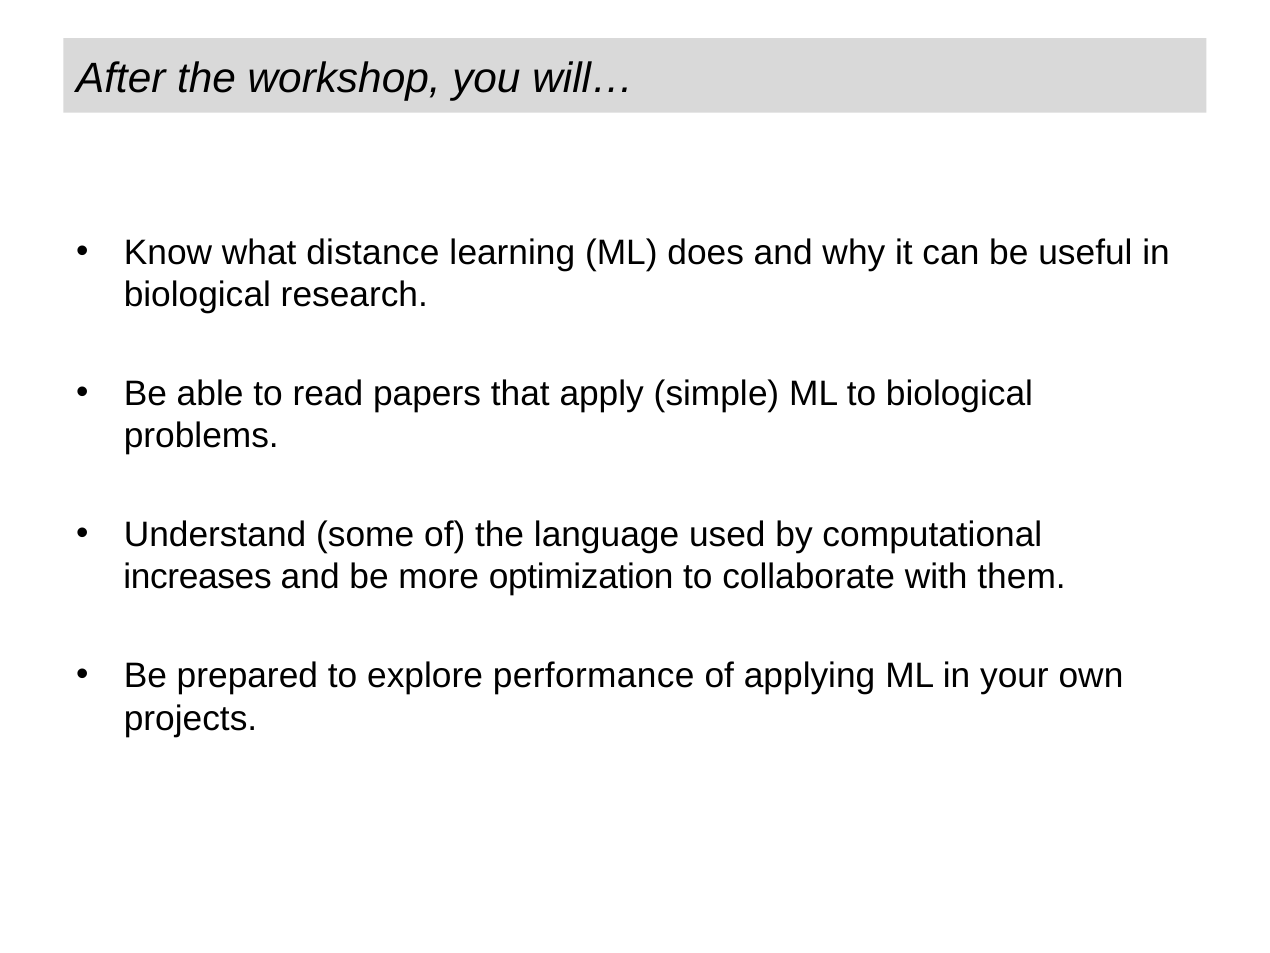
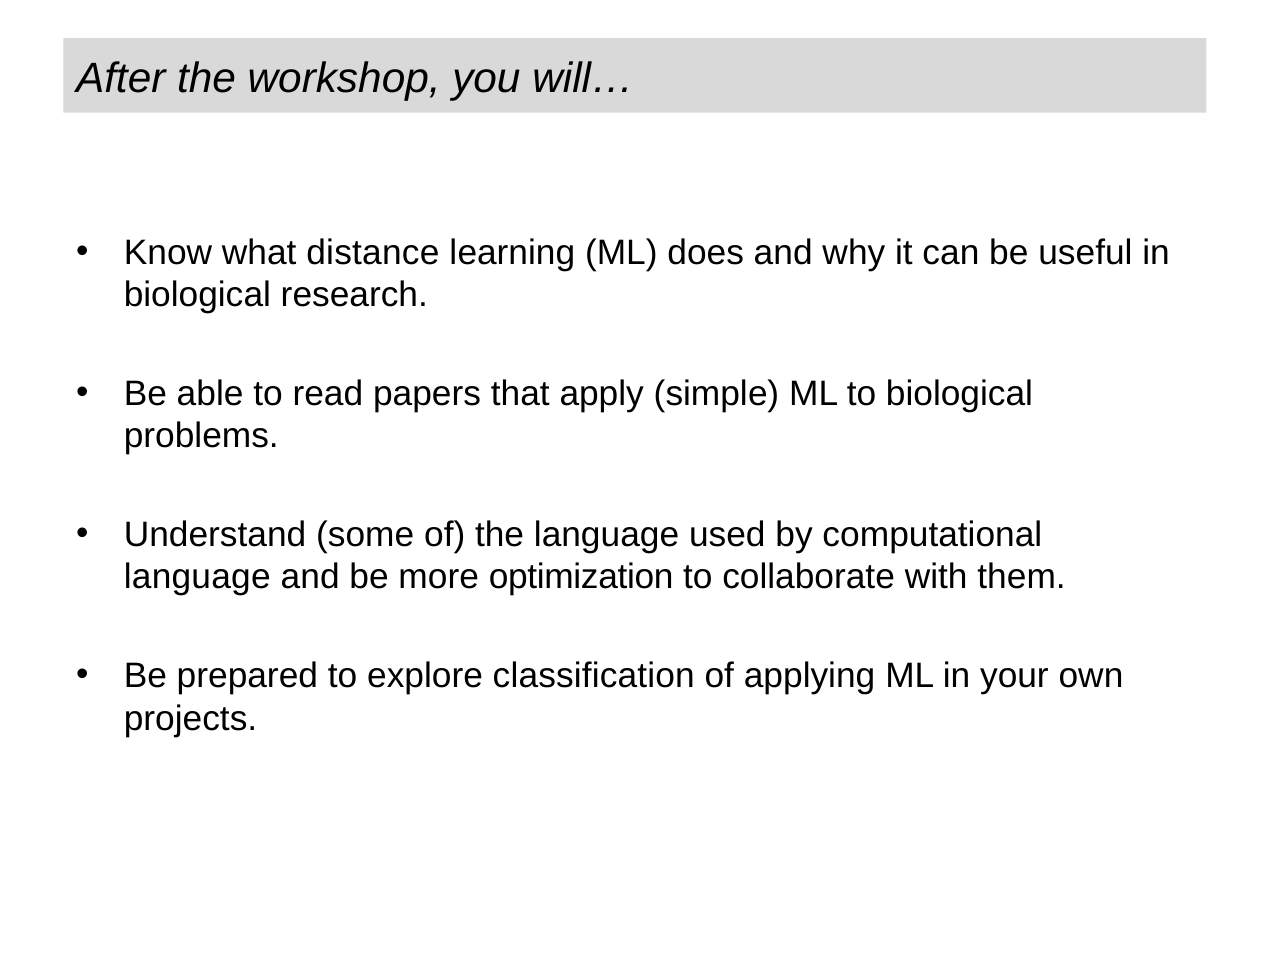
increases at (198, 577): increases -> language
performance: performance -> classification
